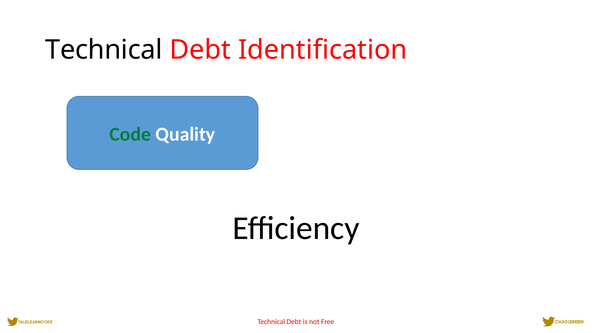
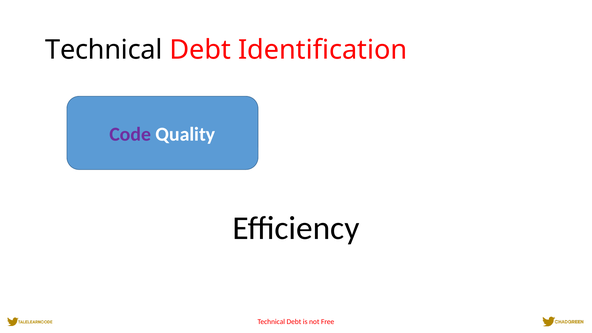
Code colour: green -> purple
